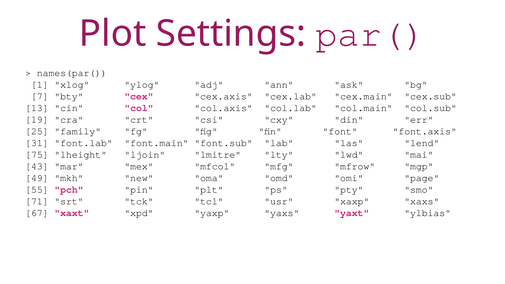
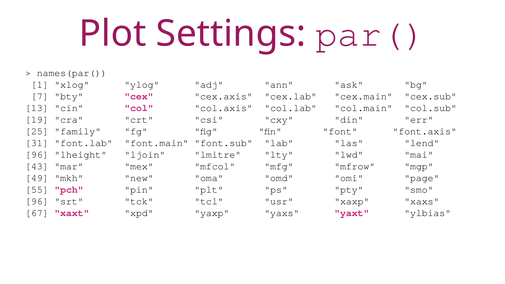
75 at (37, 155): 75 -> 96
71 at (37, 201): 71 -> 96
